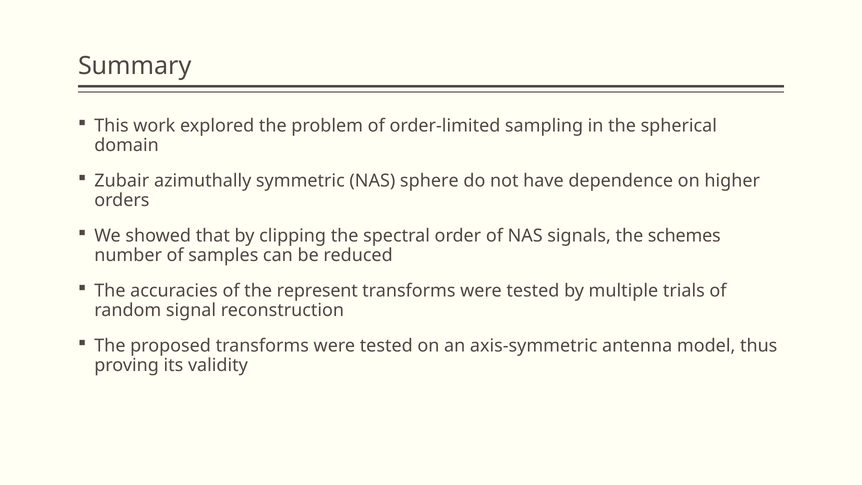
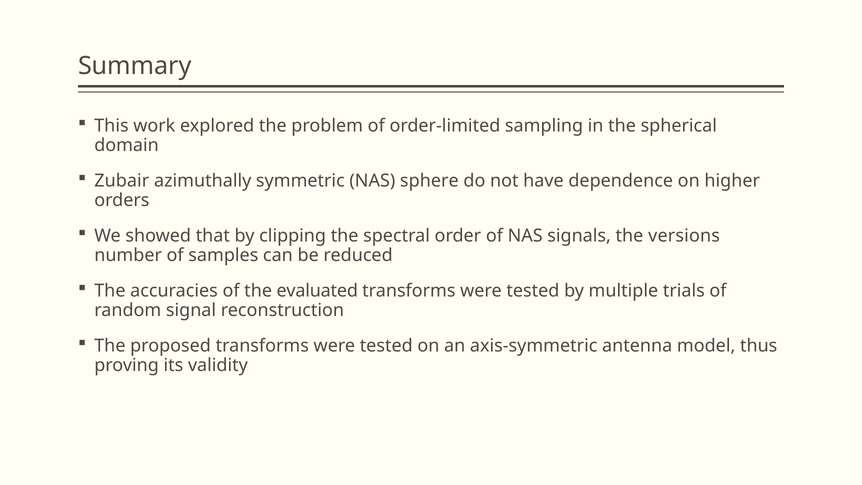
schemes: schemes -> versions
represent: represent -> evaluated
